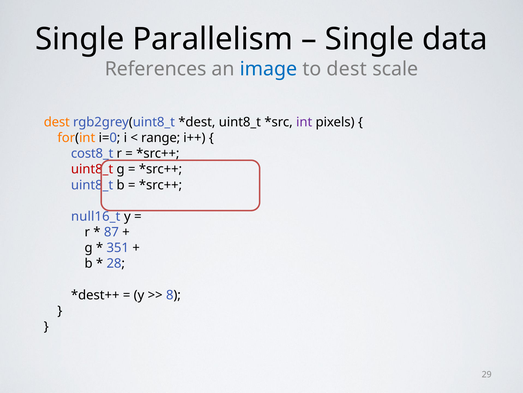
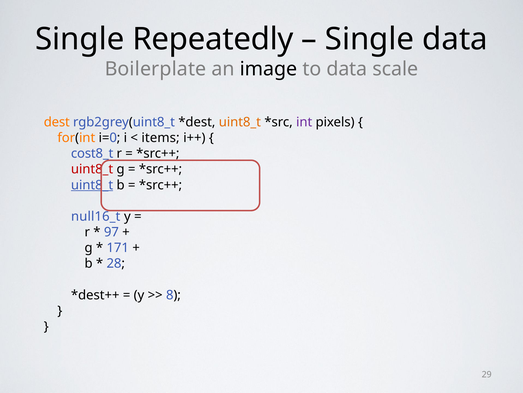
Parallelism: Parallelism -> Repeatedly
References: References -> Boilerplate
image colour: blue -> black
to dest: dest -> data
uint8_t at (240, 122) colour: black -> orange
range: range -> items
uint8_t at (92, 185) underline: none -> present
87: 87 -> 97
351: 351 -> 171
